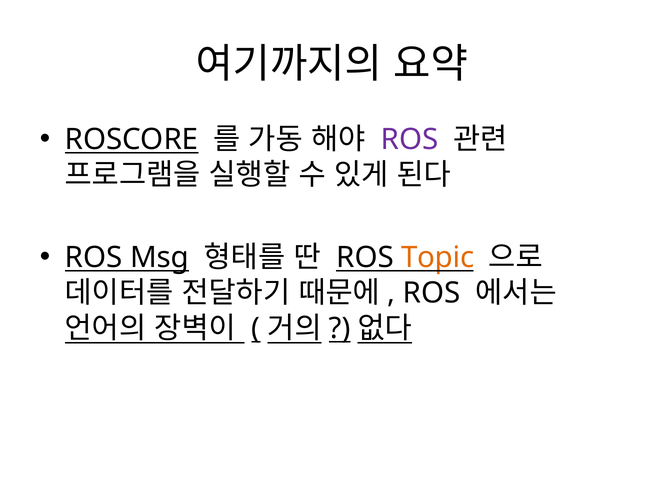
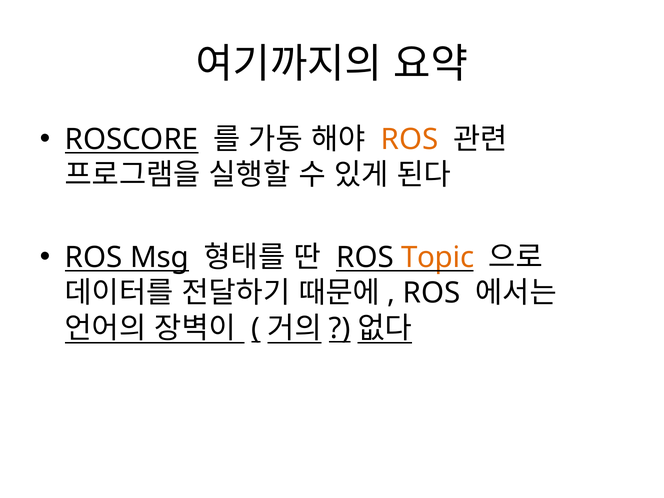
ROS at (410, 139) colour: purple -> orange
